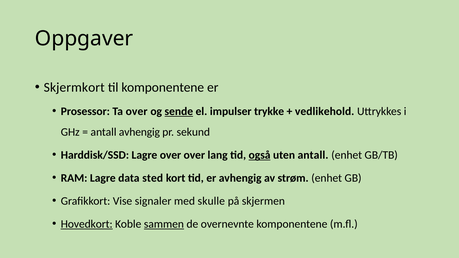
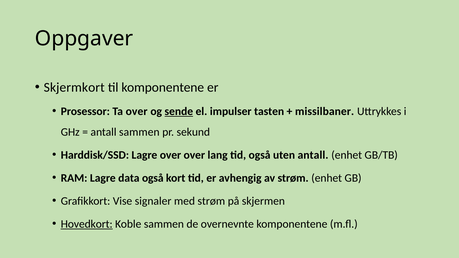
trykke: trykke -> tasten
vedlikehold: vedlikehold -> missilbaner
antall avhengig: avhengig -> sammen
også at (260, 155) underline: present -> none
data sted: sted -> også
med skulle: skulle -> strøm
sammen at (164, 224) underline: present -> none
